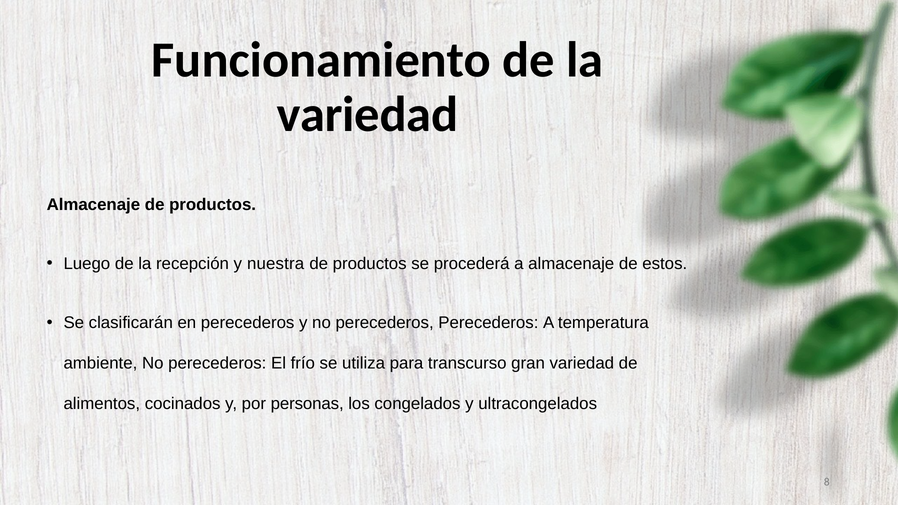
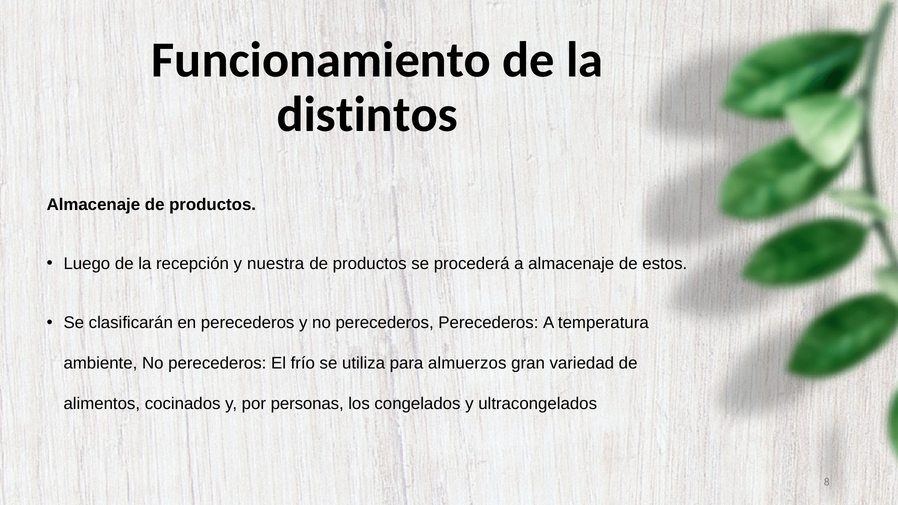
variedad at (367, 115): variedad -> distintos
transcurso: transcurso -> almuerzos
